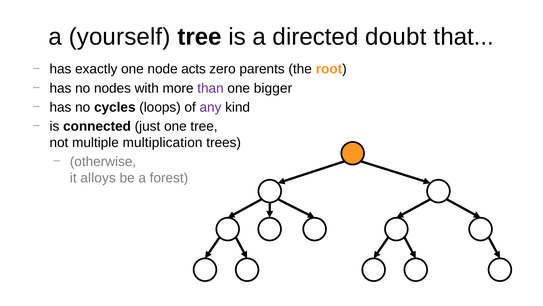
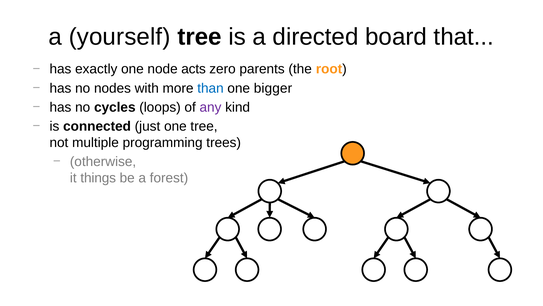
doubt: doubt -> board
than colour: purple -> blue
multiplication: multiplication -> programming
alloys: alloys -> things
